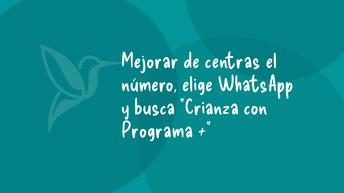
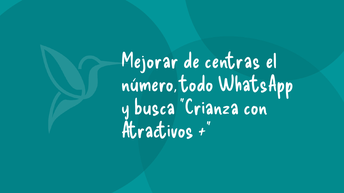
elige: elige -> todo
Programa: Programa -> Atractivos
